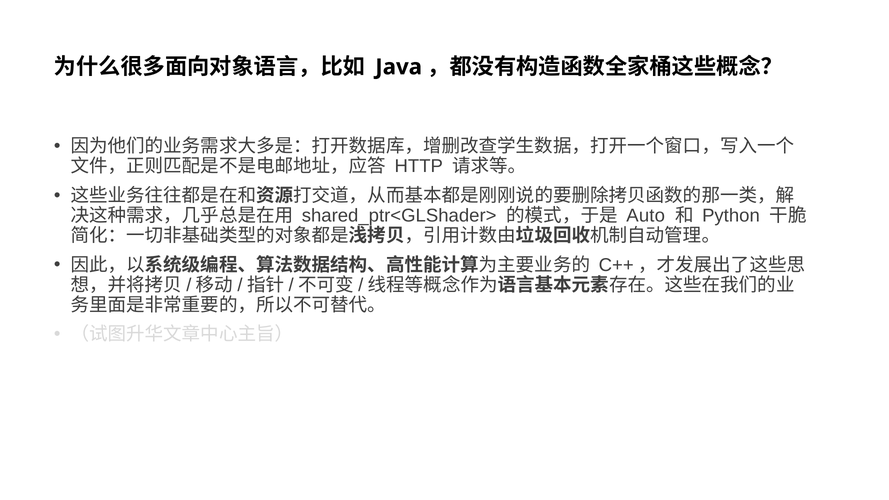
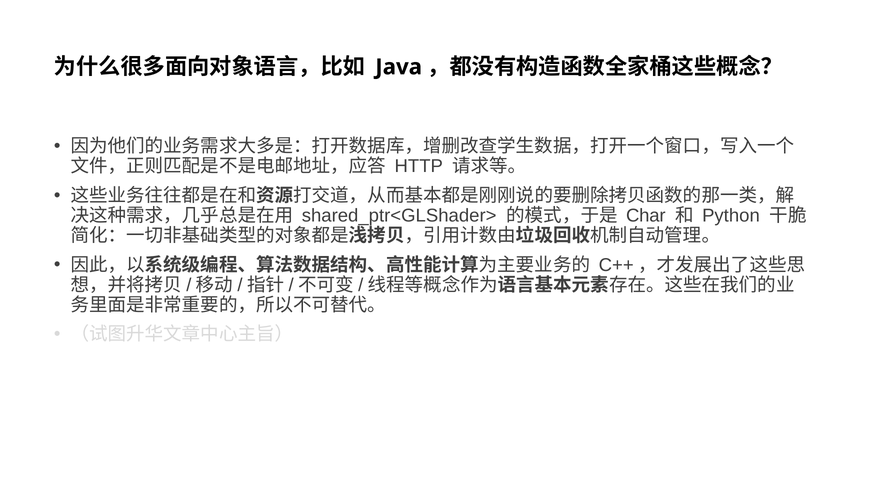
Auto: Auto -> Char
